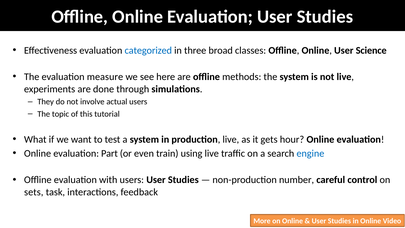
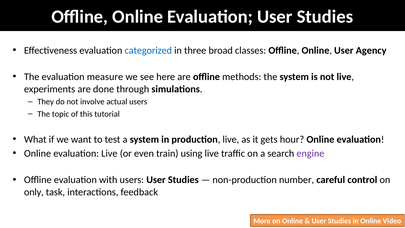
Science: Science -> Agency
evaluation Part: Part -> Live
engine colour: blue -> purple
sets: sets -> only
